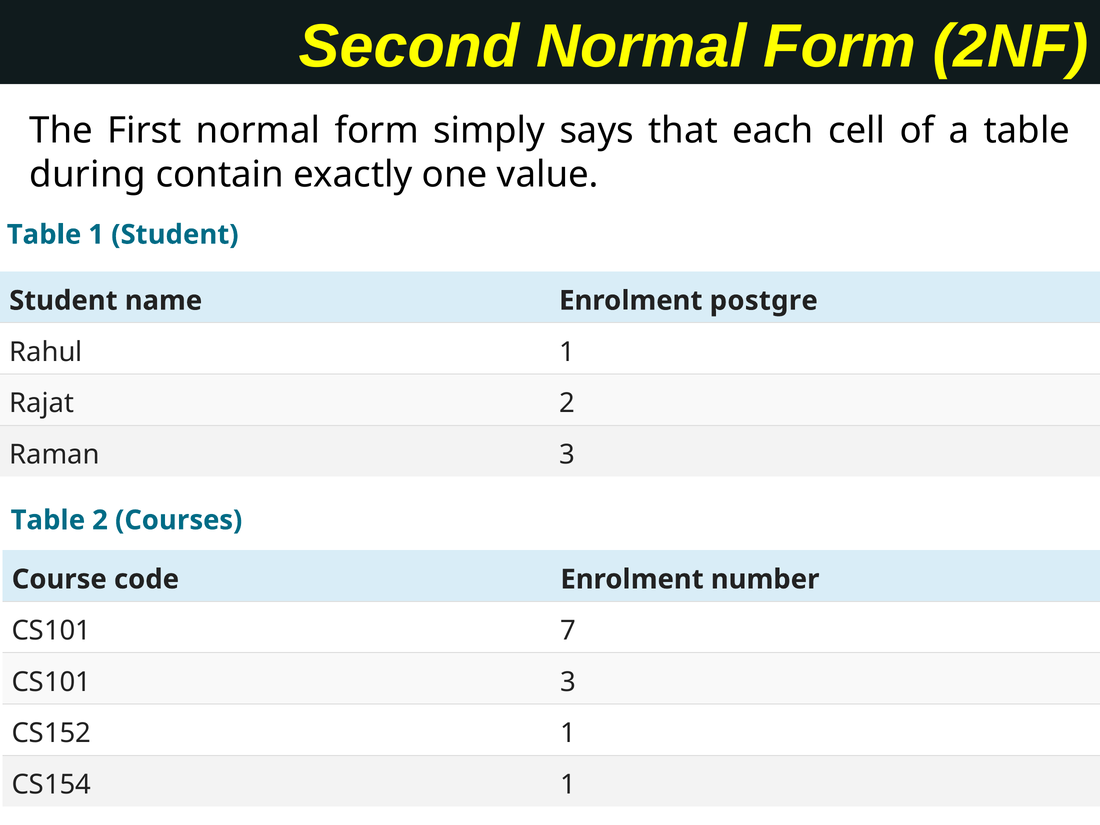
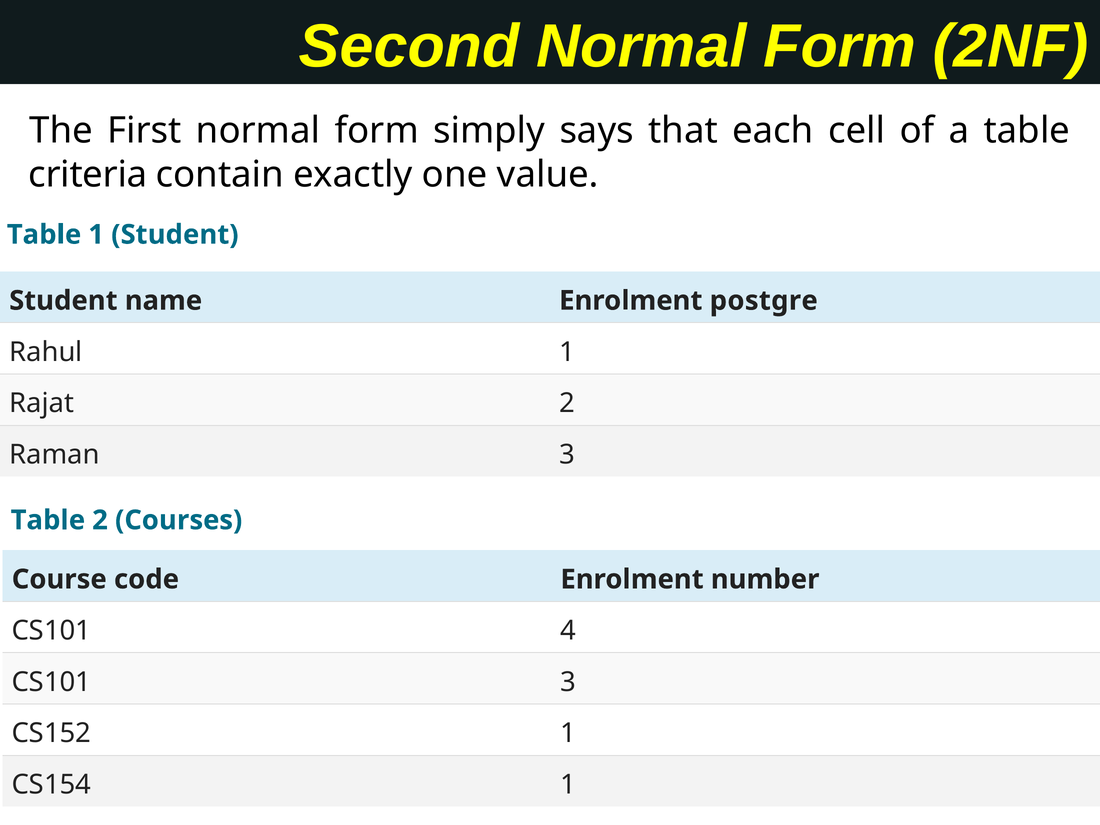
during: during -> criteria
7: 7 -> 4
